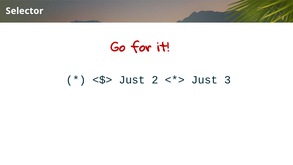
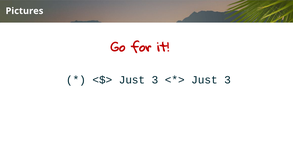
Selector: Selector -> Pictures
2 at (155, 80): 2 -> 3
